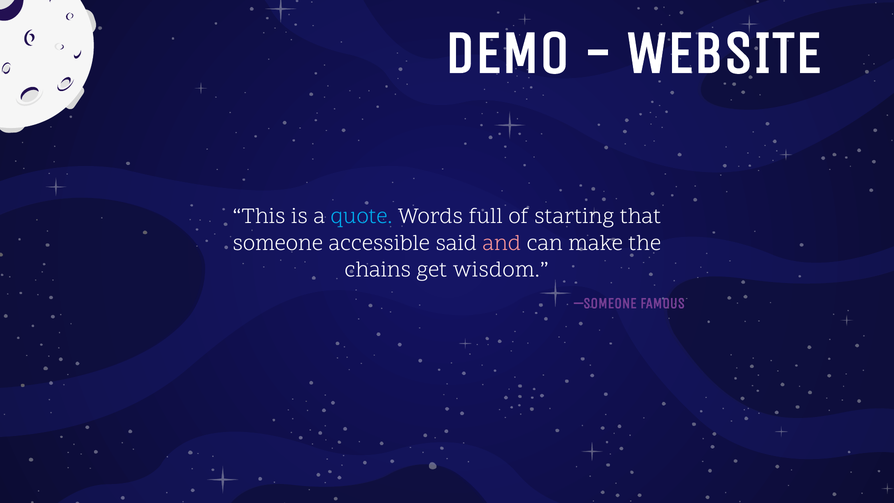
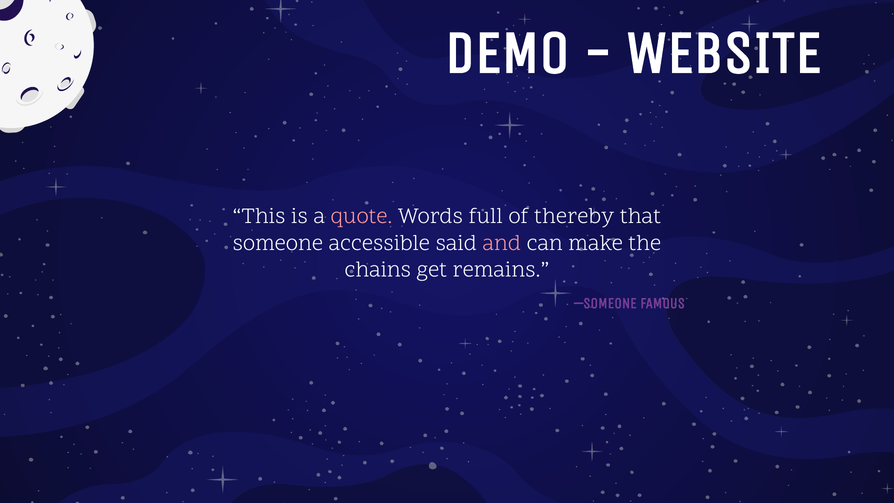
quote colour: light blue -> pink
starting: starting -> thereby
wisdom: wisdom -> remains
